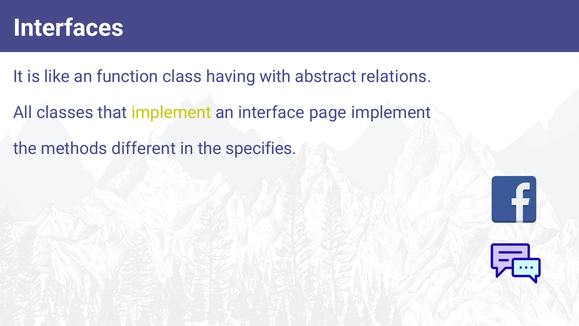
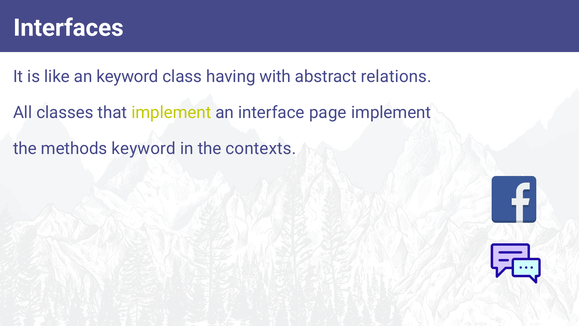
an function: function -> keyword
methods different: different -> keyword
specifies: specifies -> contexts
